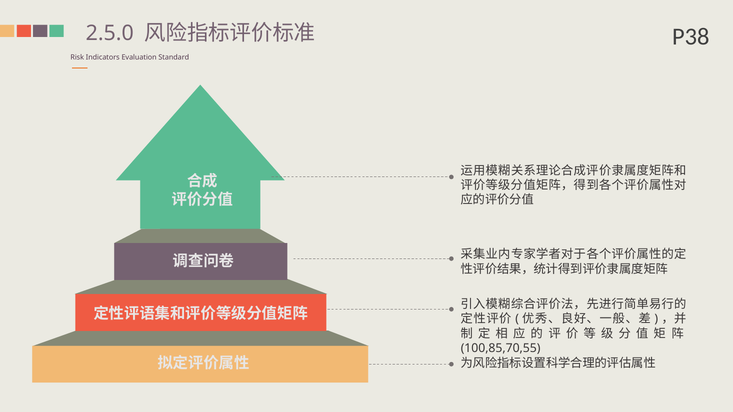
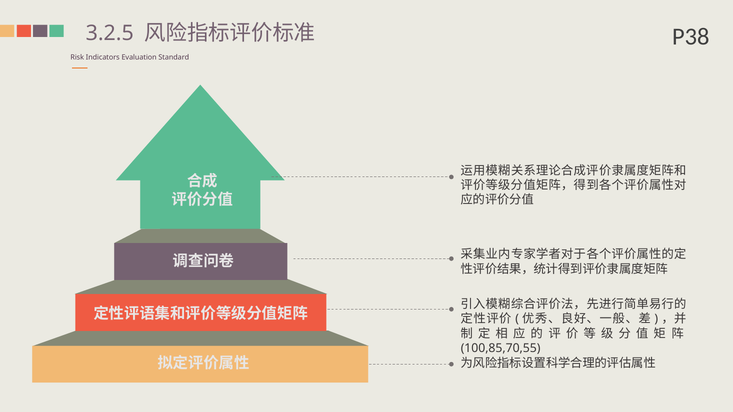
2.5.0: 2.5.0 -> 3.2.5
